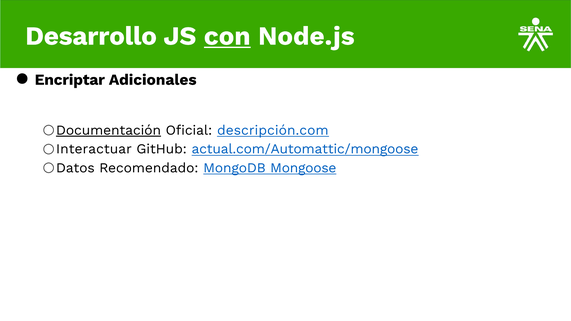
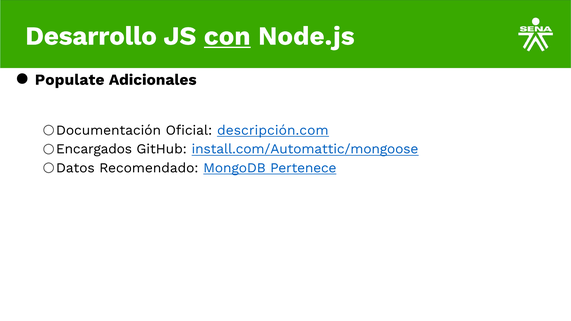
Encriptar: Encriptar -> Populate
Documentación underline: present -> none
Interactuar: Interactuar -> Encargados
actual.com/Automattic/mongoose: actual.com/Automattic/mongoose -> install.com/Automattic/mongoose
Mongoose: Mongoose -> Pertenece
